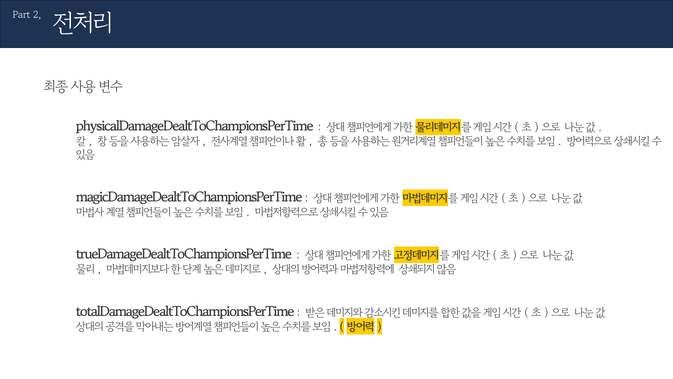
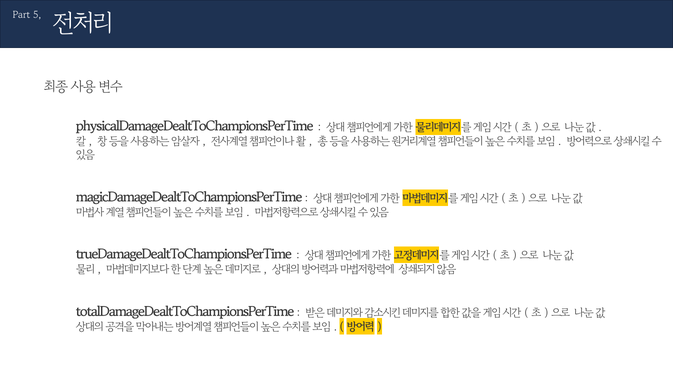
2: 2 -> 5
